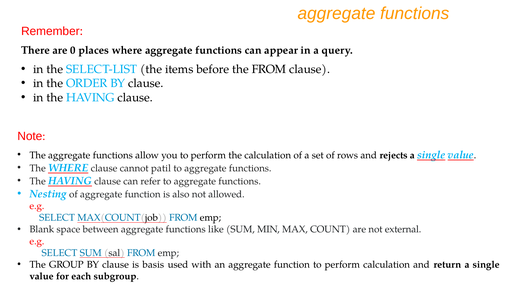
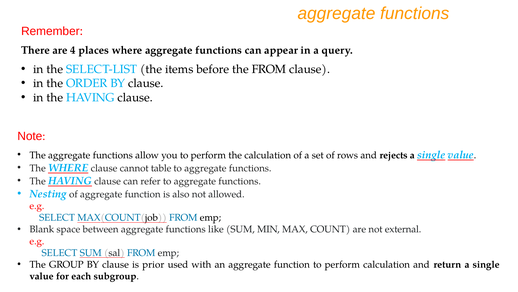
0: 0 -> 4
patil: patil -> table
basis: basis -> prior
